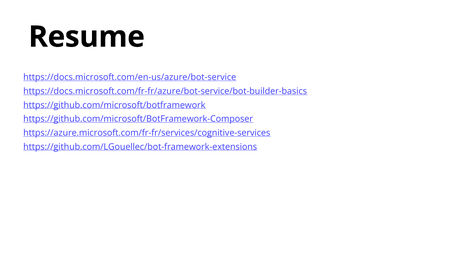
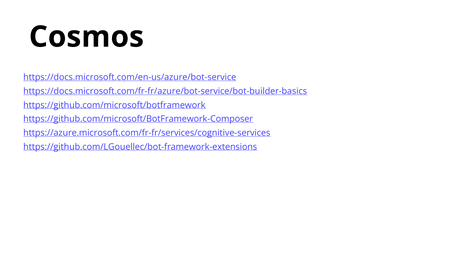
Resume: Resume -> Cosmos
